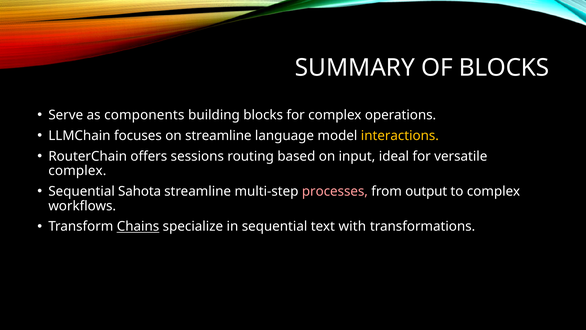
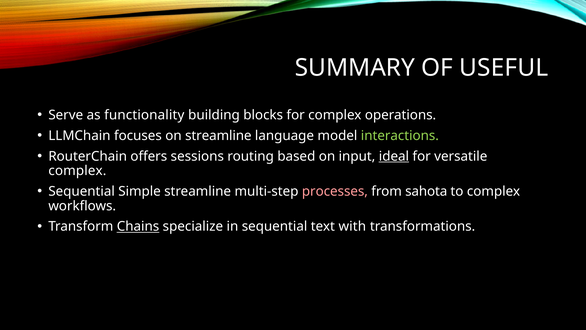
OF BLOCKS: BLOCKS -> USEFUL
components: components -> functionality
interactions colour: yellow -> light green
ideal underline: none -> present
Sahota: Sahota -> Simple
output: output -> sahota
